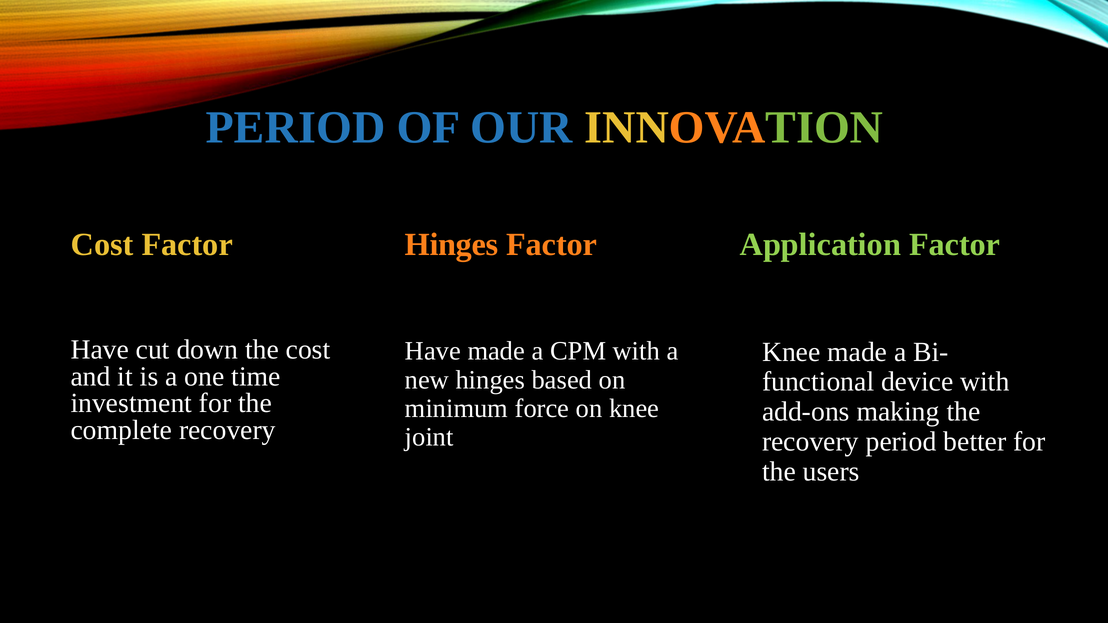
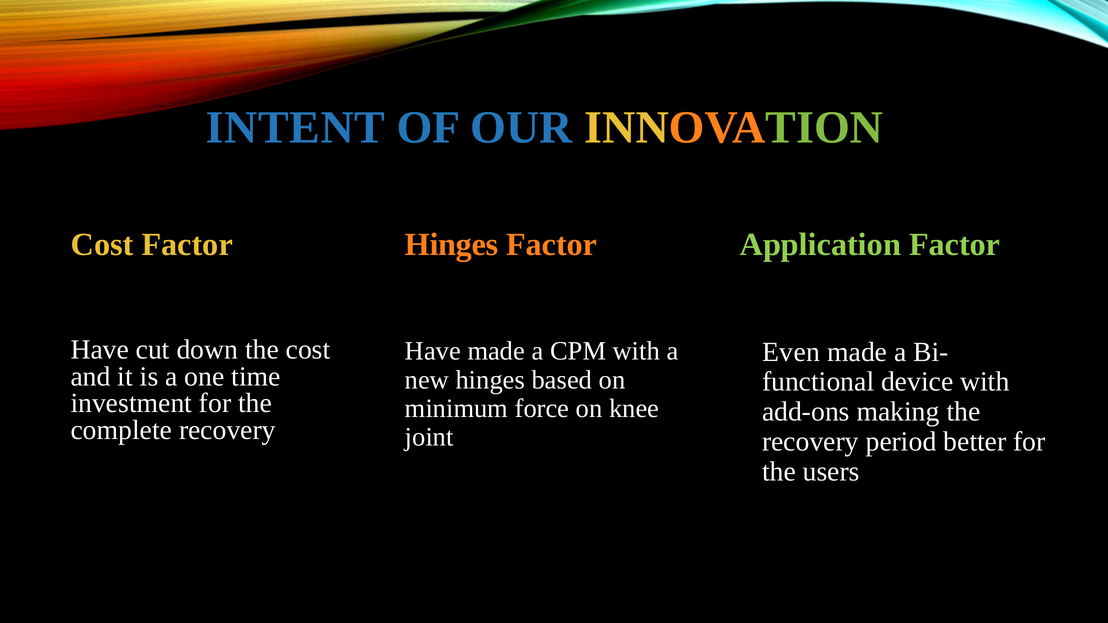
PERIOD at (296, 128): PERIOD -> INTENT
Knee at (791, 352): Knee -> Even
